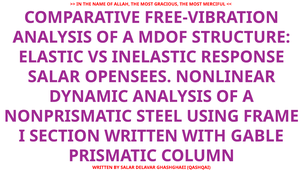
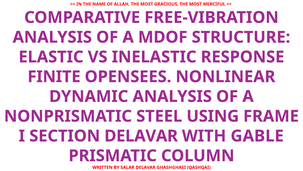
SALAR at (54, 76): SALAR -> FINITE
SECTION WRITTEN: WRITTEN -> DELAVAR
